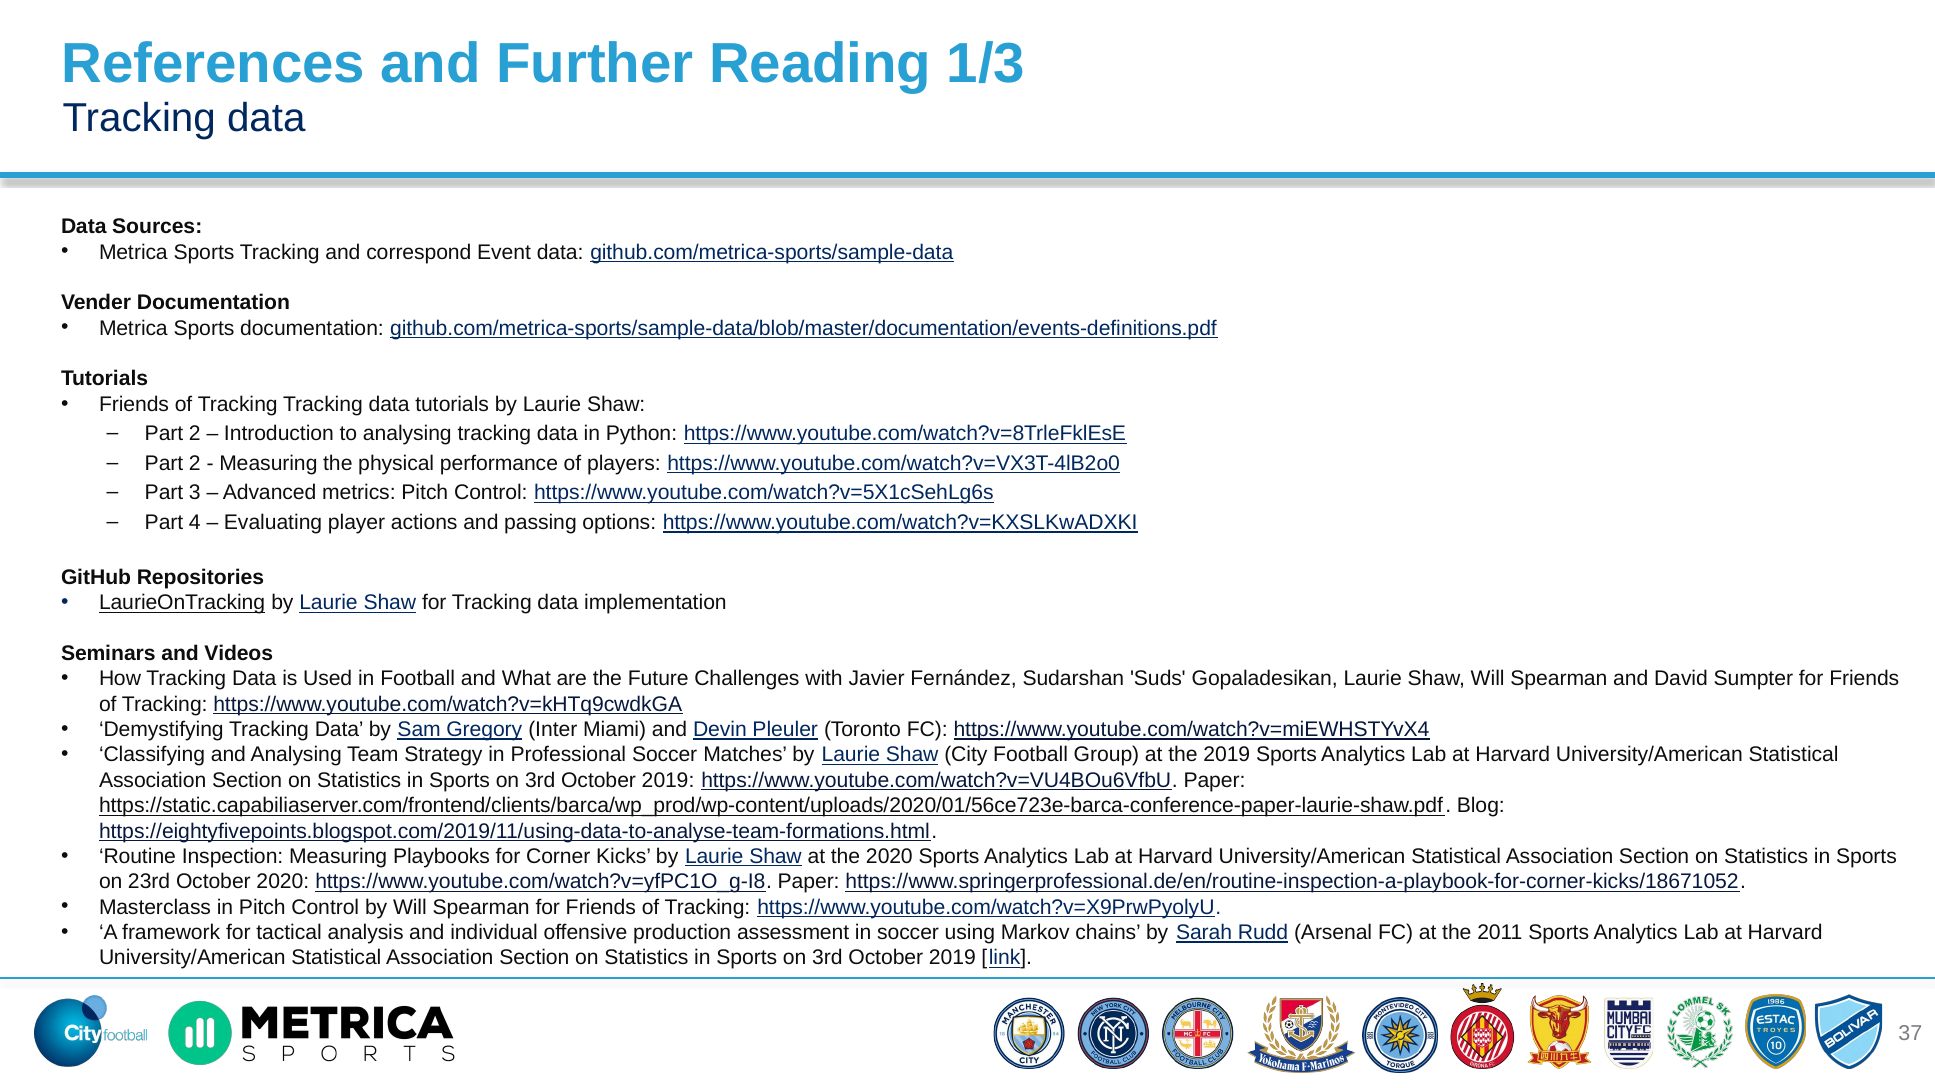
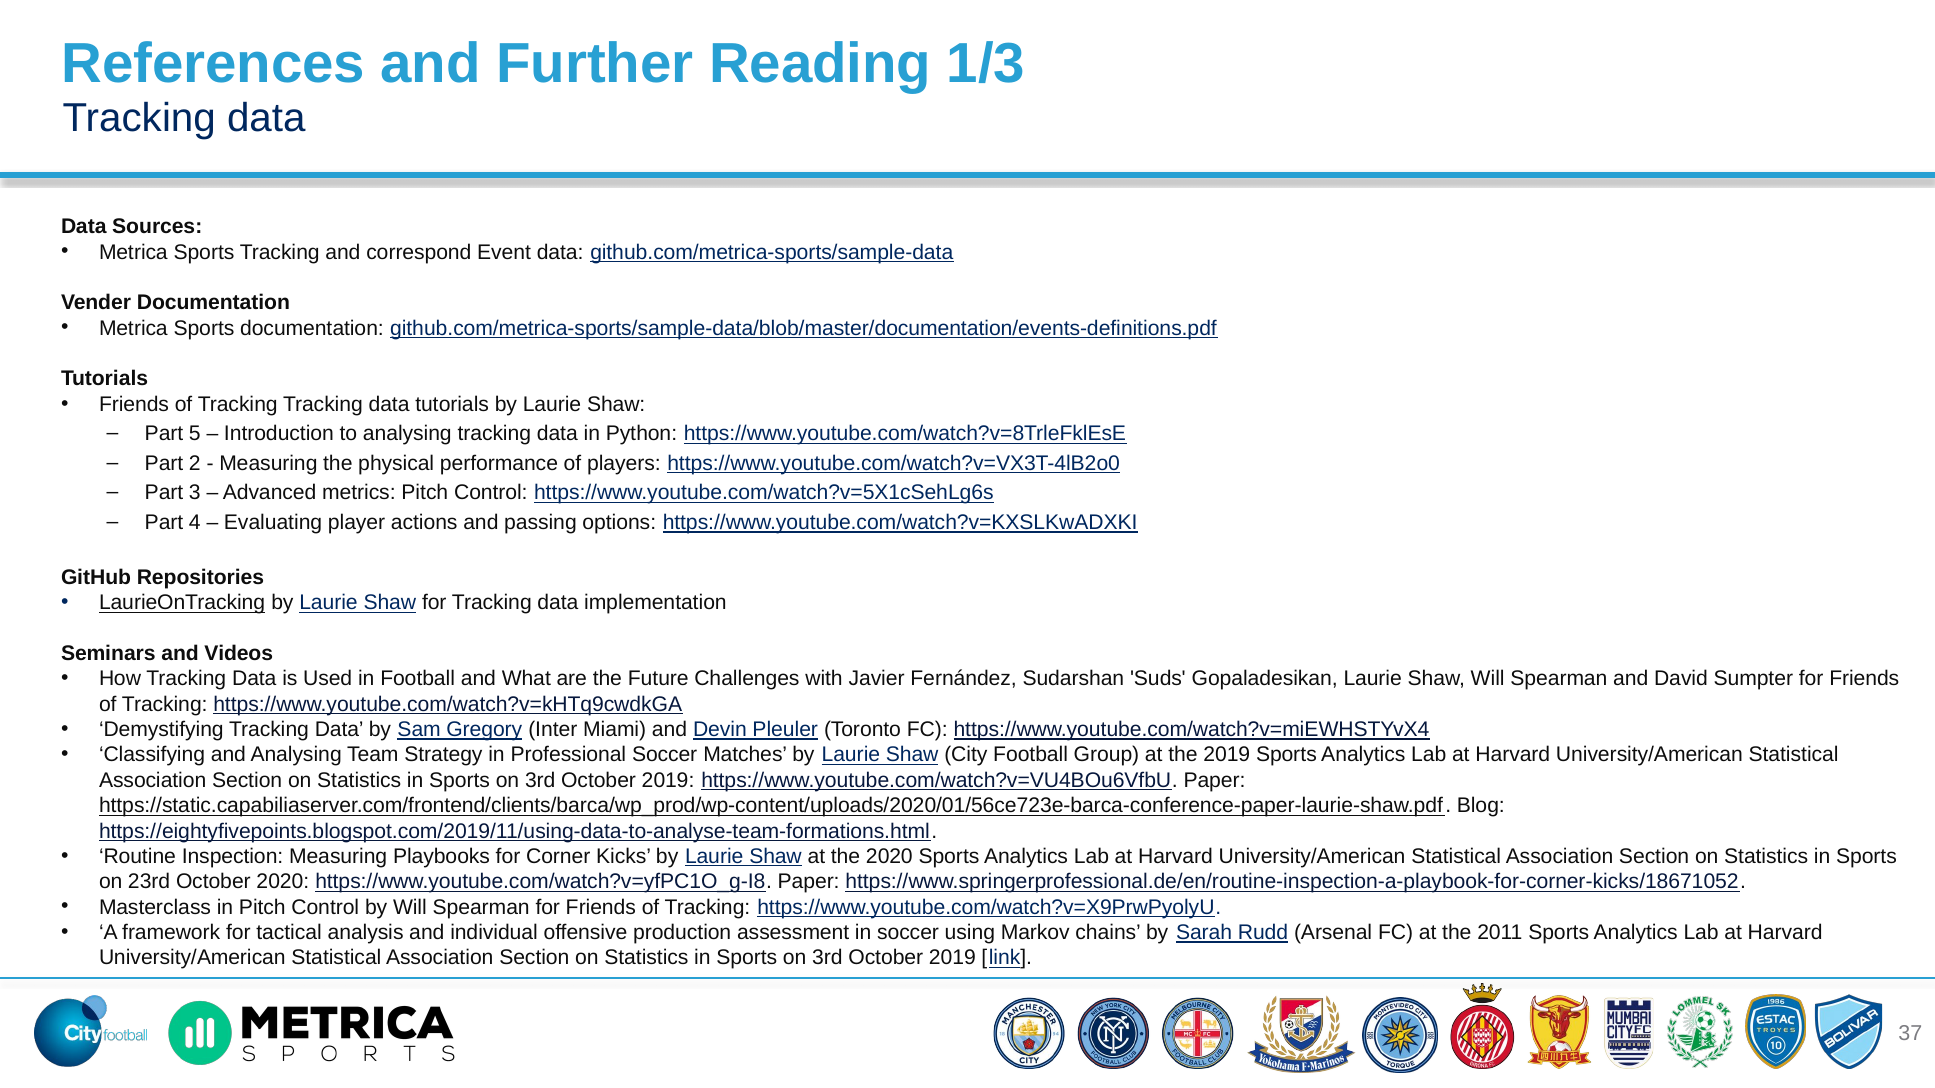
2 at (195, 434): 2 -> 5
